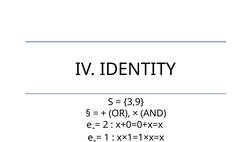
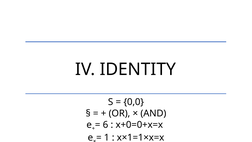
3,9: 3,9 -> 0,0
2: 2 -> 6
